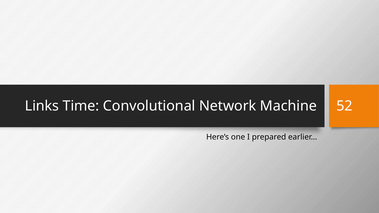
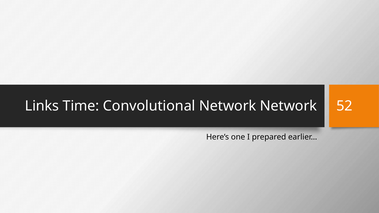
Network Machine: Machine -> Network
